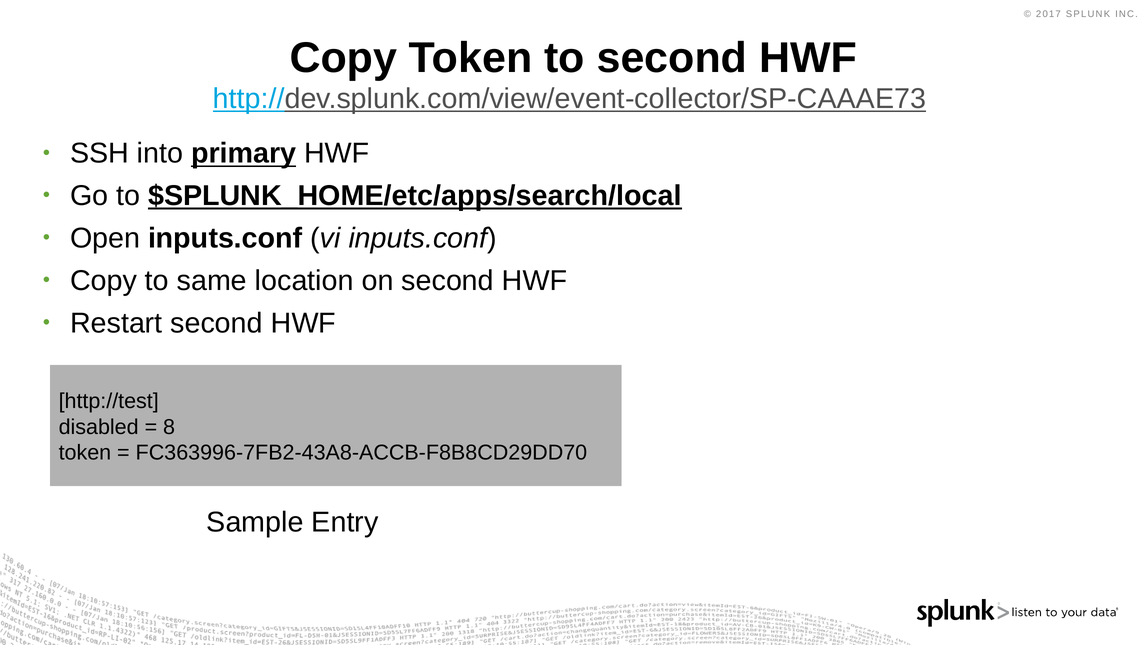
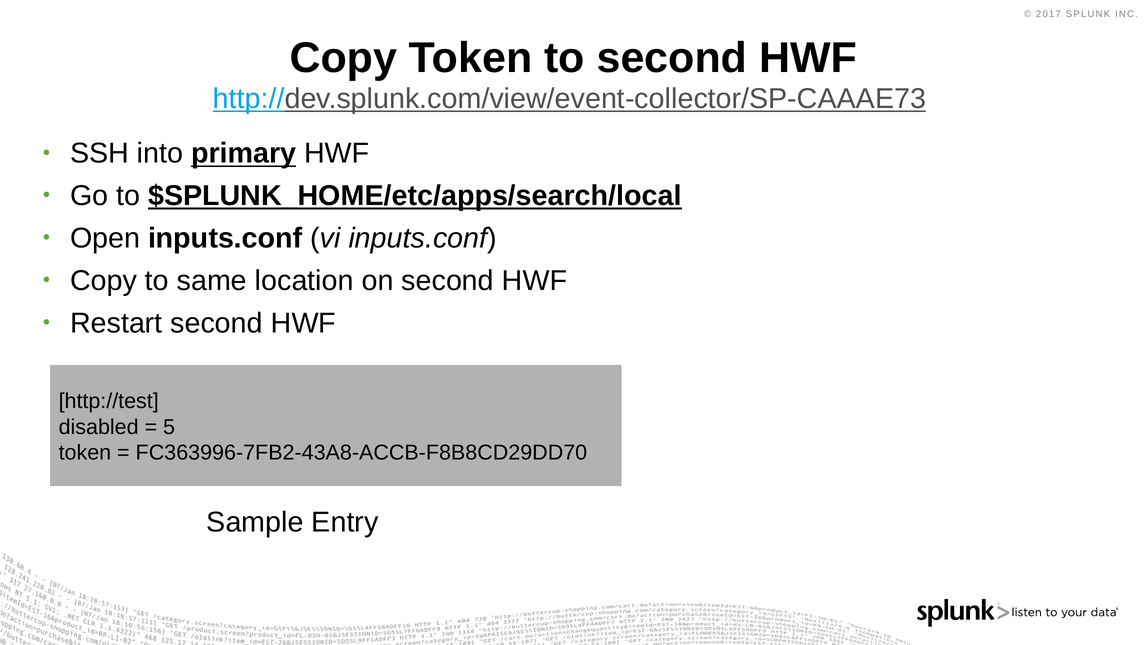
8: 8 -> 5
